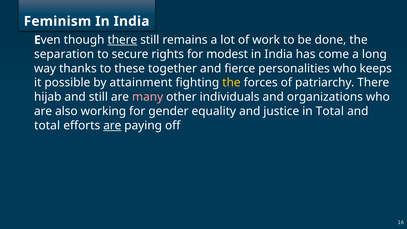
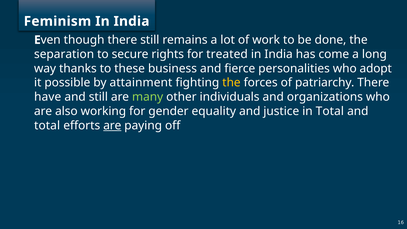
there at (122, 40) underline: present -> none
modest: modest -> treated
together: together -> business
keeps: keeps -> adopt
hijab: hijab -> have
many colour: pink -> light green
